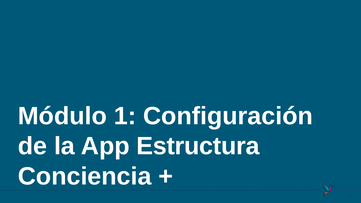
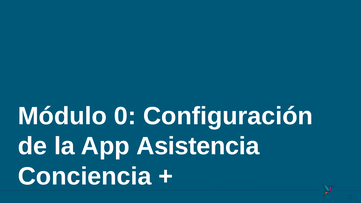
1: 1 -> 0
Estructura: Estructura -> Asistencia
